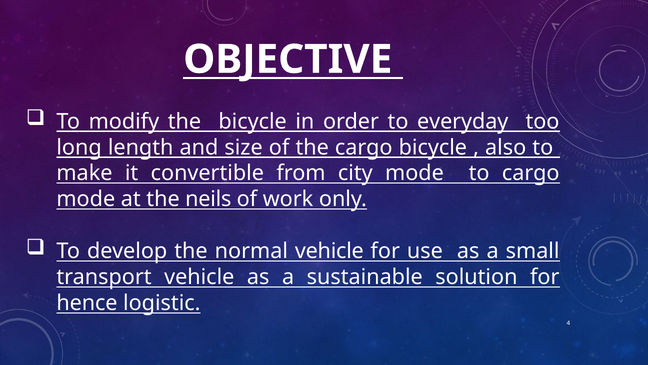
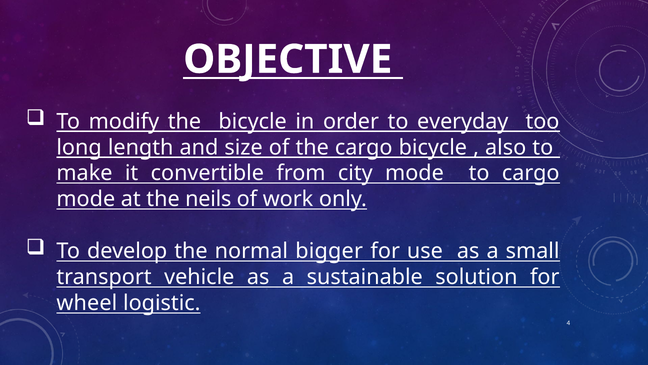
normal vehicle: vehicle -> bigger
hence: hence -> wheel
